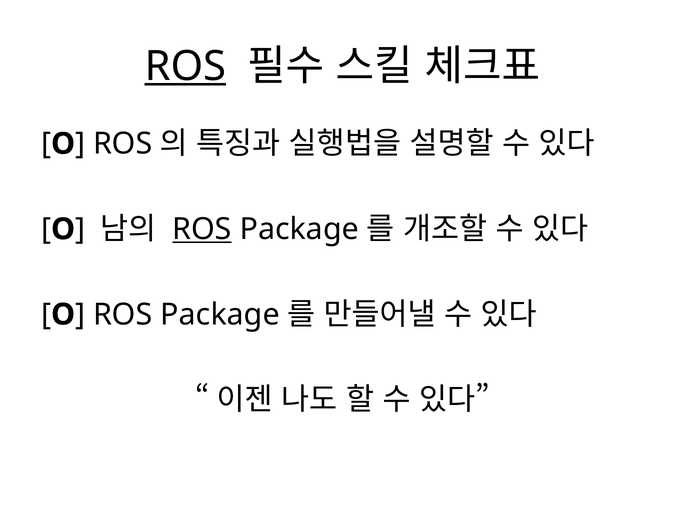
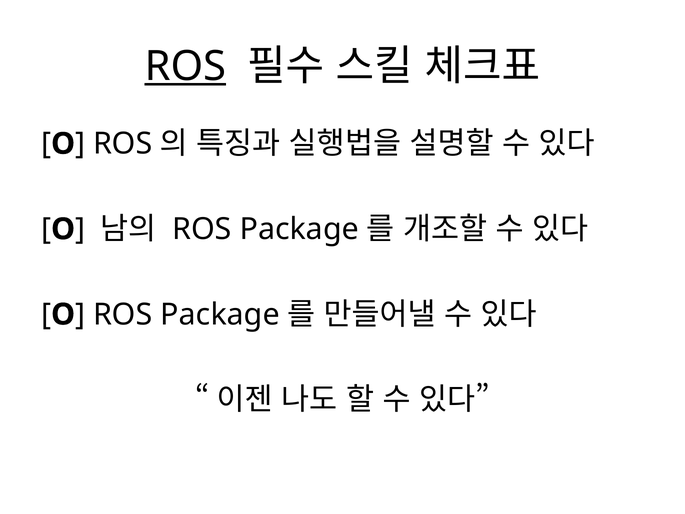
ROS at (202, 229) underline: present -> none
